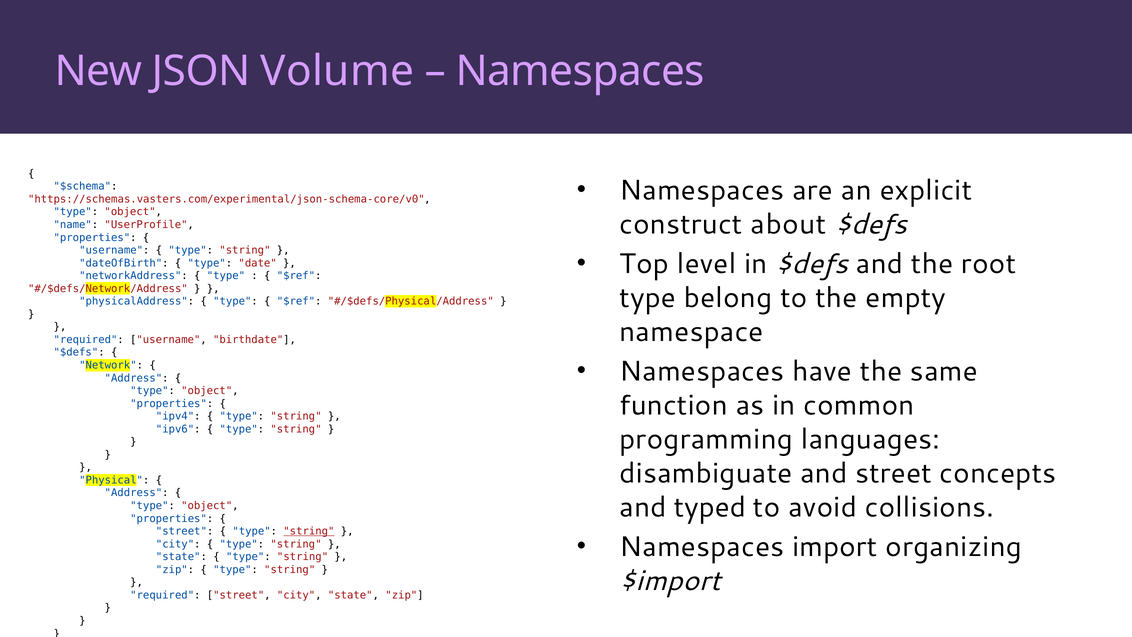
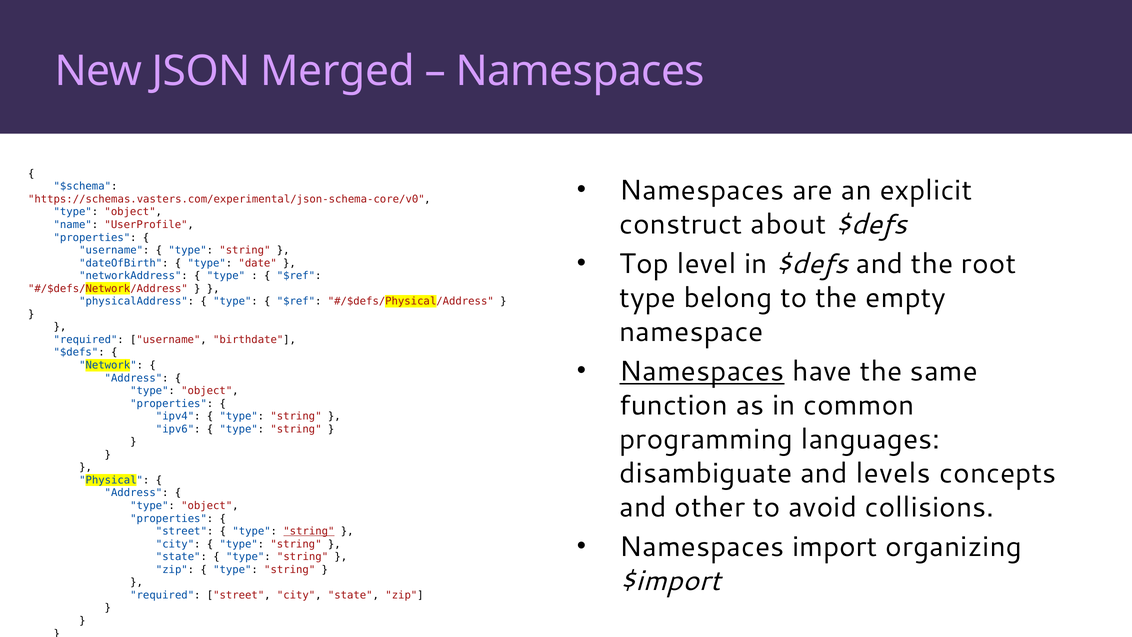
Volume: Volume -> Merged
Namespaces at (702, 371) underline: none -> present
and street: street -> levels
typed: typed -> other
